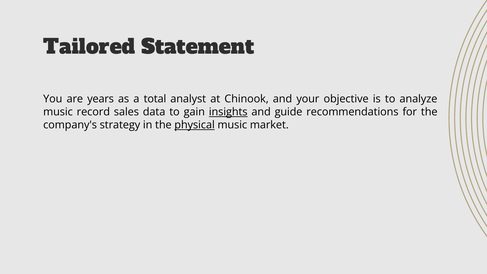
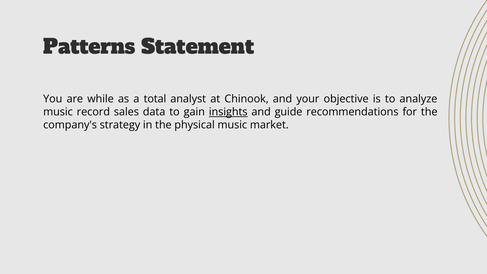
Tailored: Tailored -> Patterns
years: years -> while
physical underline: present -> none
